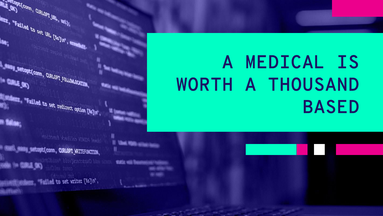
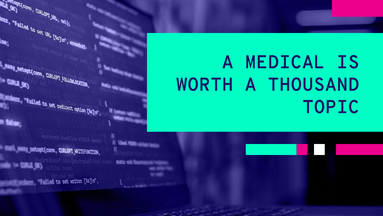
BASED: BASED -> TOPIC
